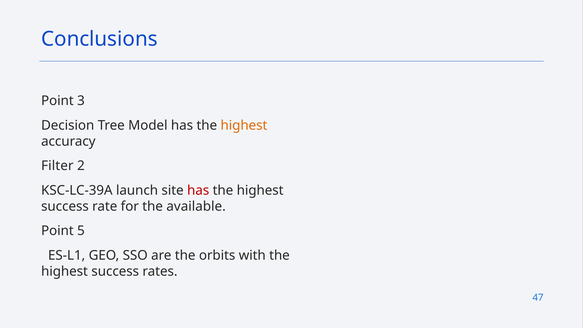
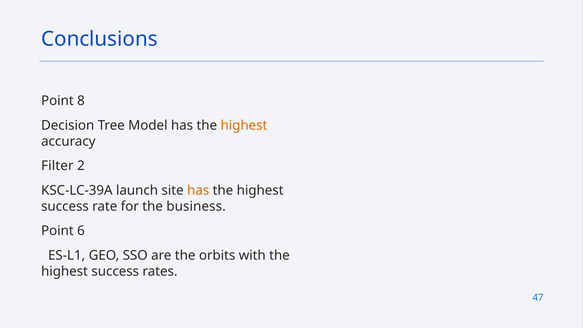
3: 3 -> 8
has at (198, 190) colour: red -> orange
available: available -> business
5: 5 -> 6
